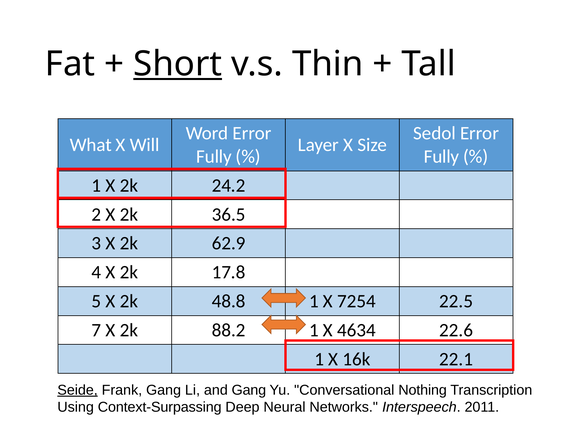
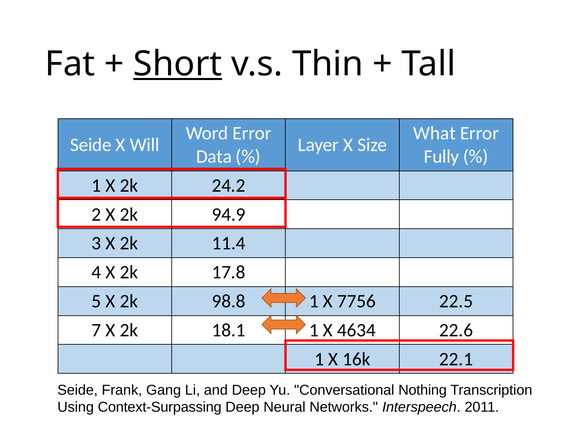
Sedol: Sedol -> What
What at (91, 145): What -> Seide
Fully at (214, 157): Fully -> Data
36.5: 36.5 -> 94.9
62.9: 62.9 -> 11.4
48.8: 48.8 -> 98.8
7254: 7254 -> 7756
88.2: 88.2 -> 18.1
Seide at (78, 390) underline: present -> none
and Gang: Gang -> Deep
